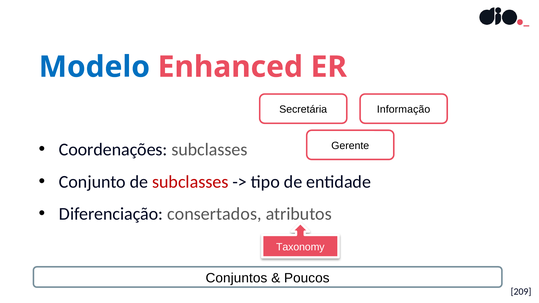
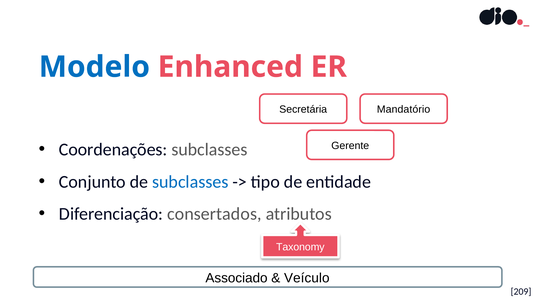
Informação: Informação -> Mandatório
subclasses at (190, 182) colour: red -> blue
Conjuntos: Conjuntos -> Associado
Poucos: Poucos -> Veículo
